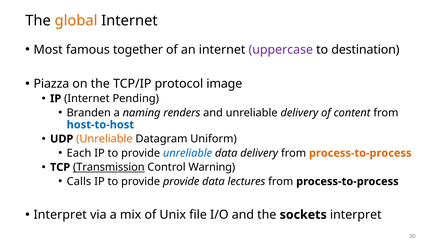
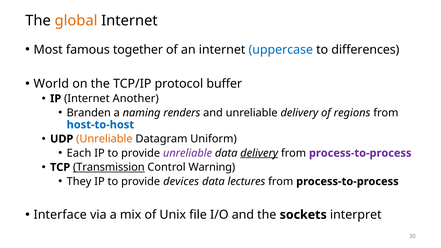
uppercase colour: purple -> blue
destination: destination -> differences
Piazza: Piazza -> World
image: image -> buffer
Pending: Pending -> Another
content: content -> regions
unreliable at (188, 153) colour: blue -> purple
delivery at (259, 153) underline: none -> present
process-to-process at (360, 153) colour: orange -> purple
Calls: Calls -> They
provide provide: provide -> devices
Interpret at (60, 215): Interpret -> Interface
